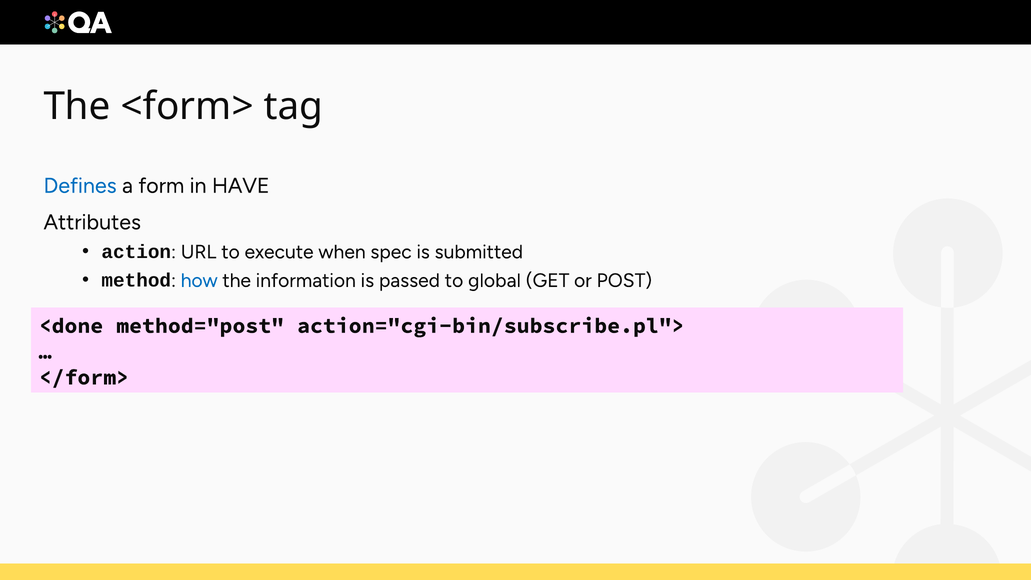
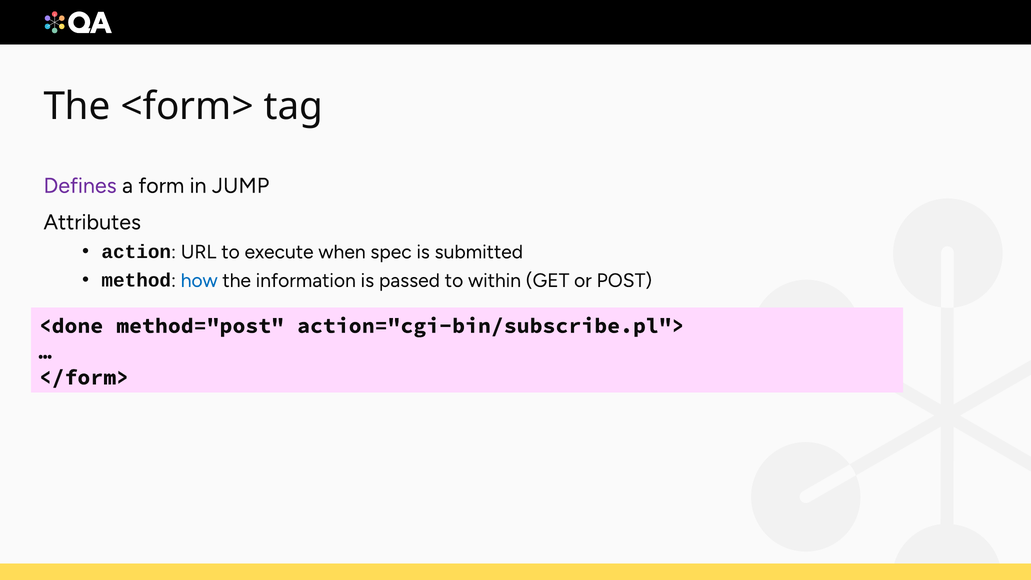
Defines colour: blue -> purple
HAVE: HAVE -> JUMP
global: global -> within
